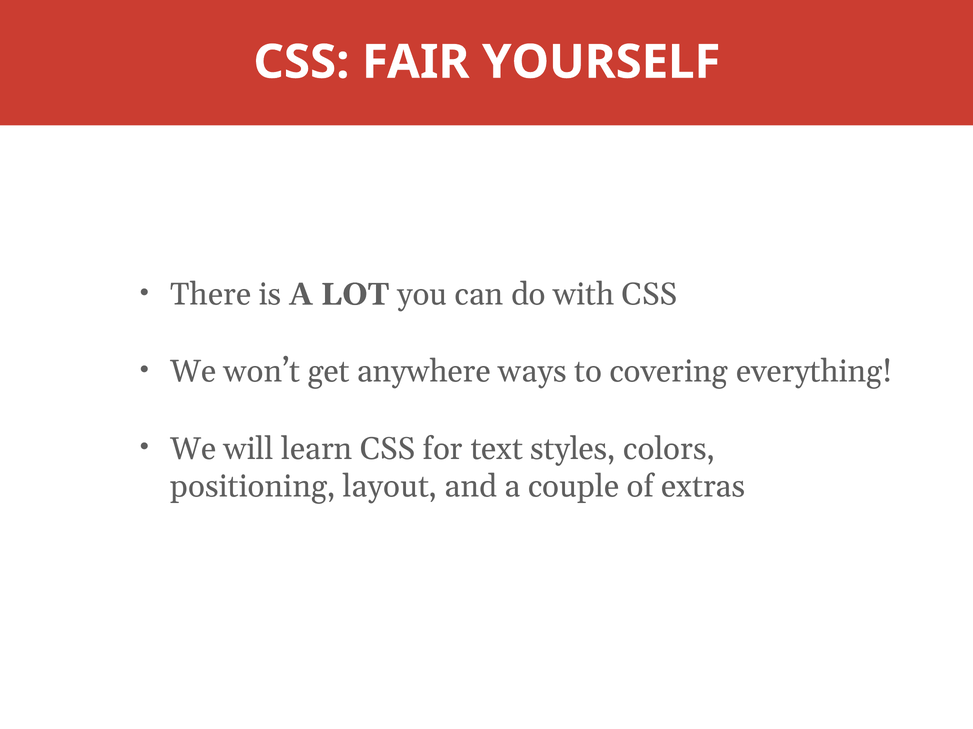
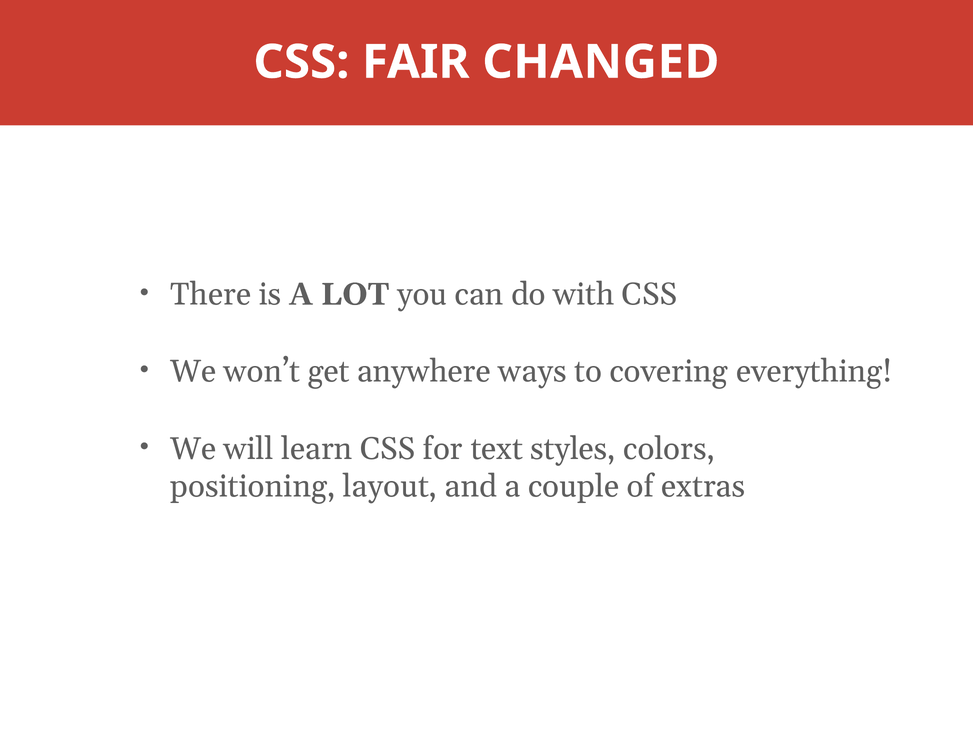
YOURSELF: YOURSELF -> CHANGED
